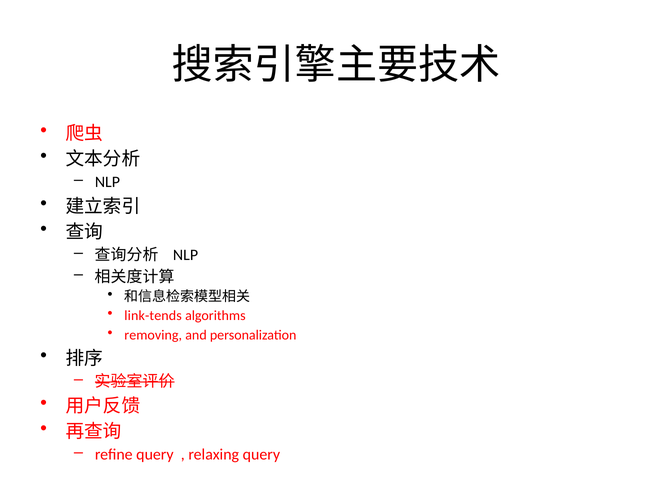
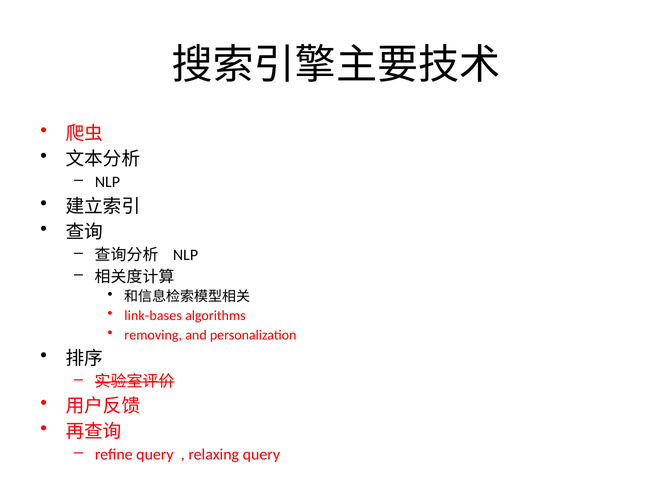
link-tends: link-tends -> link-bases
